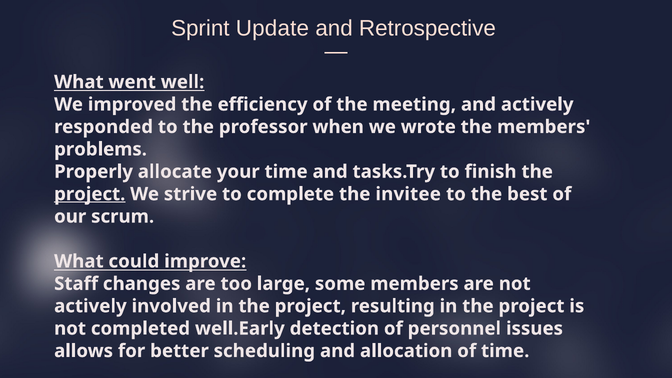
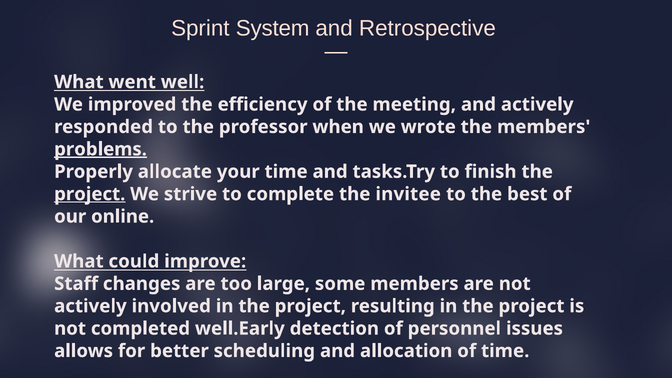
Update: Update -> System
problems underline: none -> present
scrum: scrum -> online
